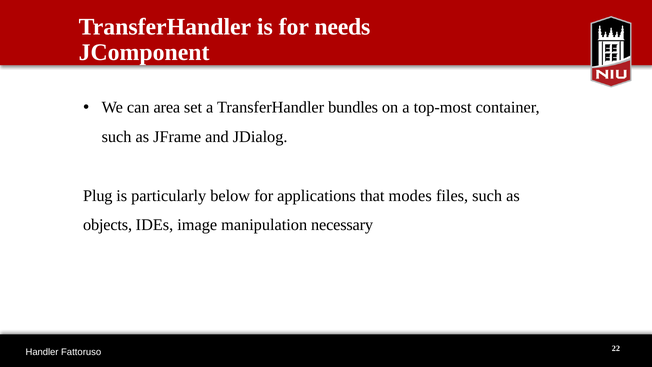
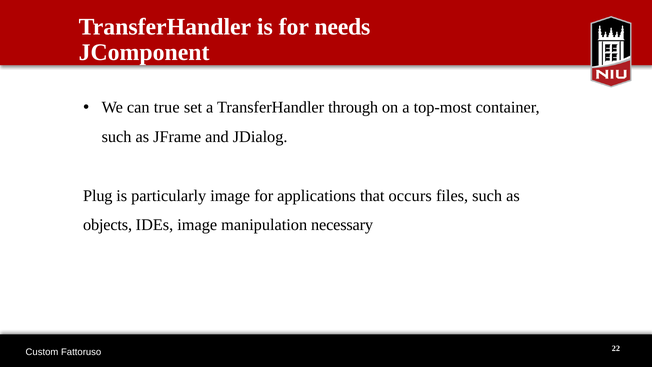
area: area -> true
bundles: bundles -> through
particularly below: below -> image
modes: modes -> occurs
Handler: Handler -> Custom
